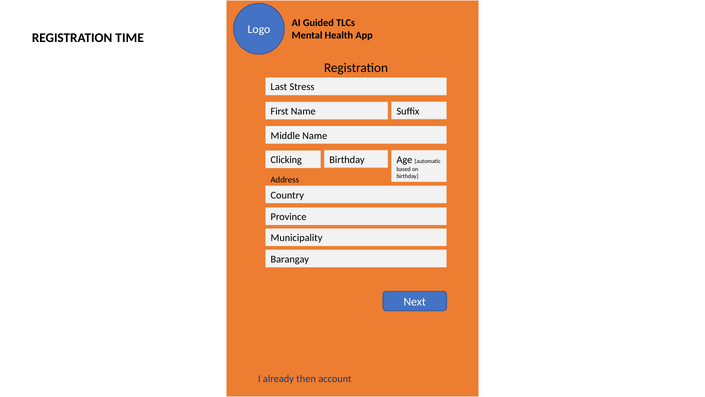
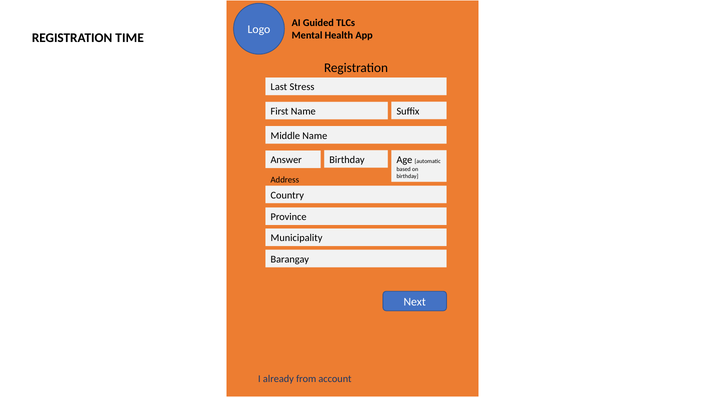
Clicking: Clicking -> Answer
then: then -> from
